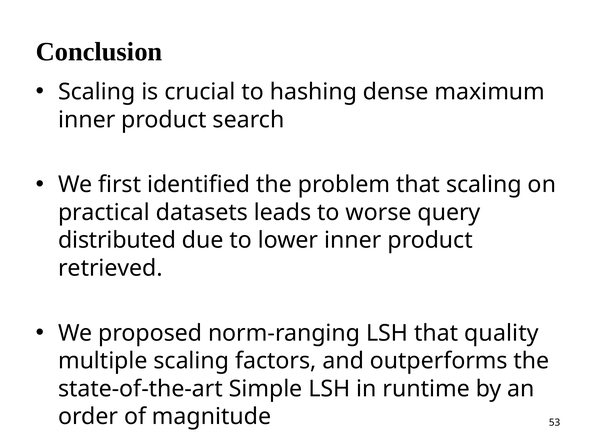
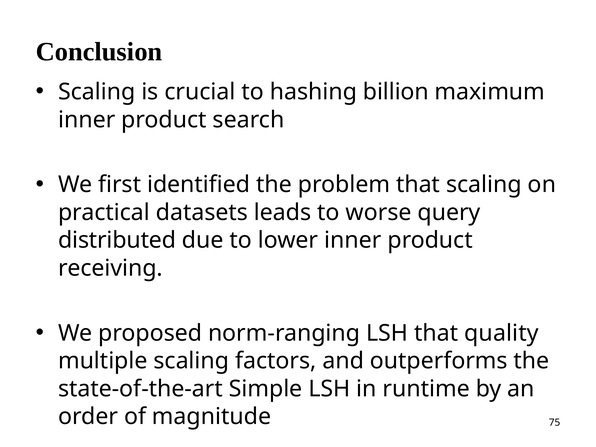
dense: dense -> billion
retrieved: retrieved -> receiving
53: 53 -> 75
